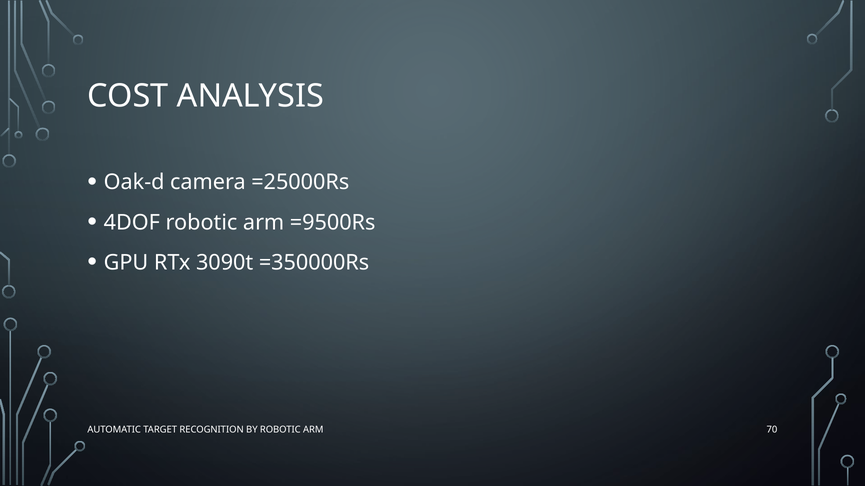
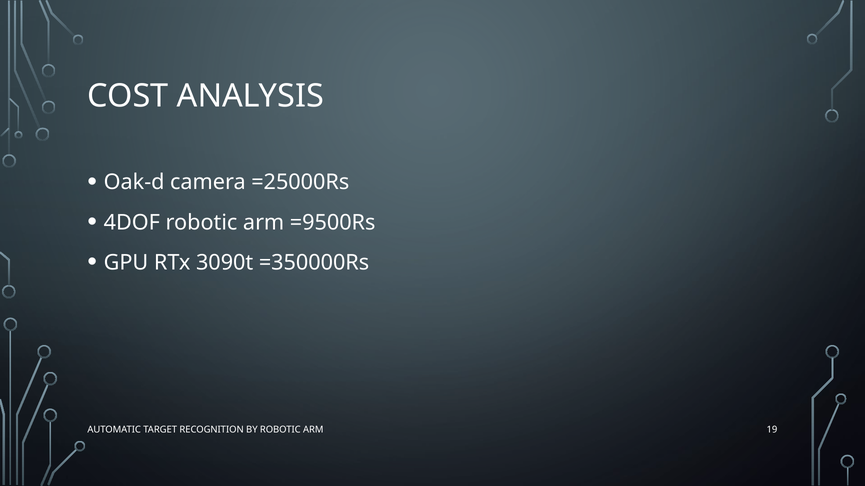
70: 70 -> 19
